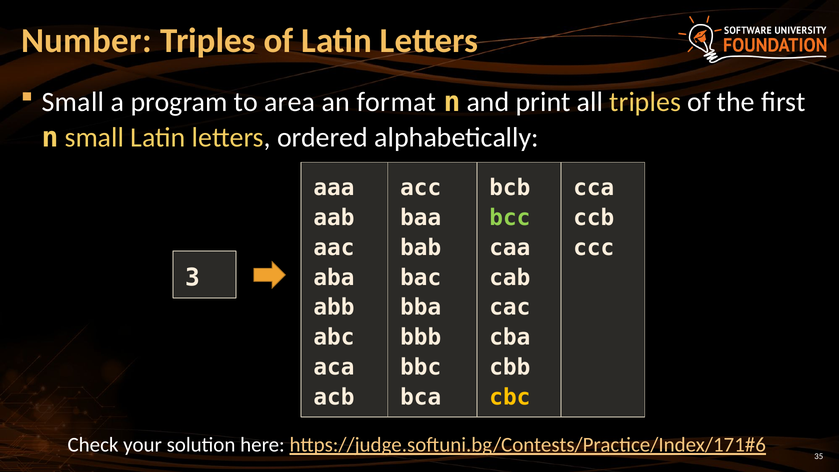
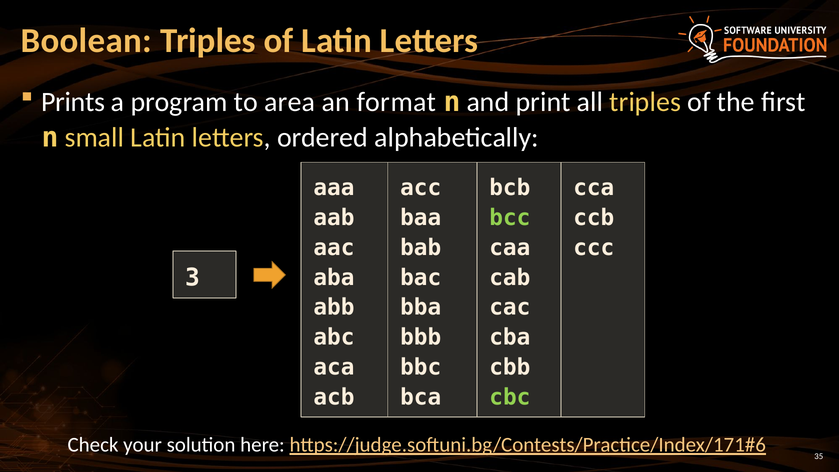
Number: Number -> Boolean
Small at (73, 102): Small -> Prints
cbc colour: yellow -> light green
